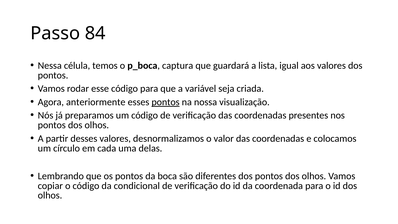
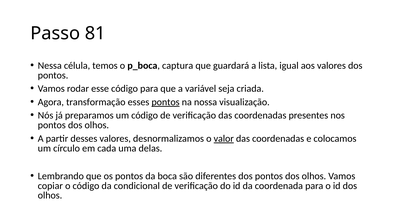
84: 84 -> 81
anteriormente: anteriormente -> transformação
valor underline: none -> present
